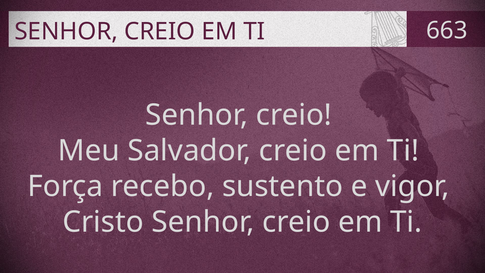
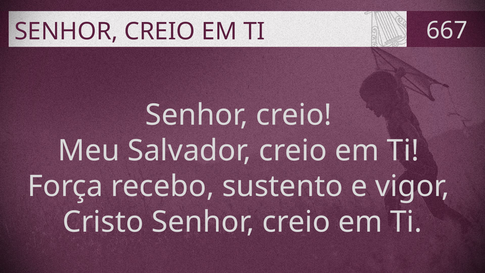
663: 663 -> 667
